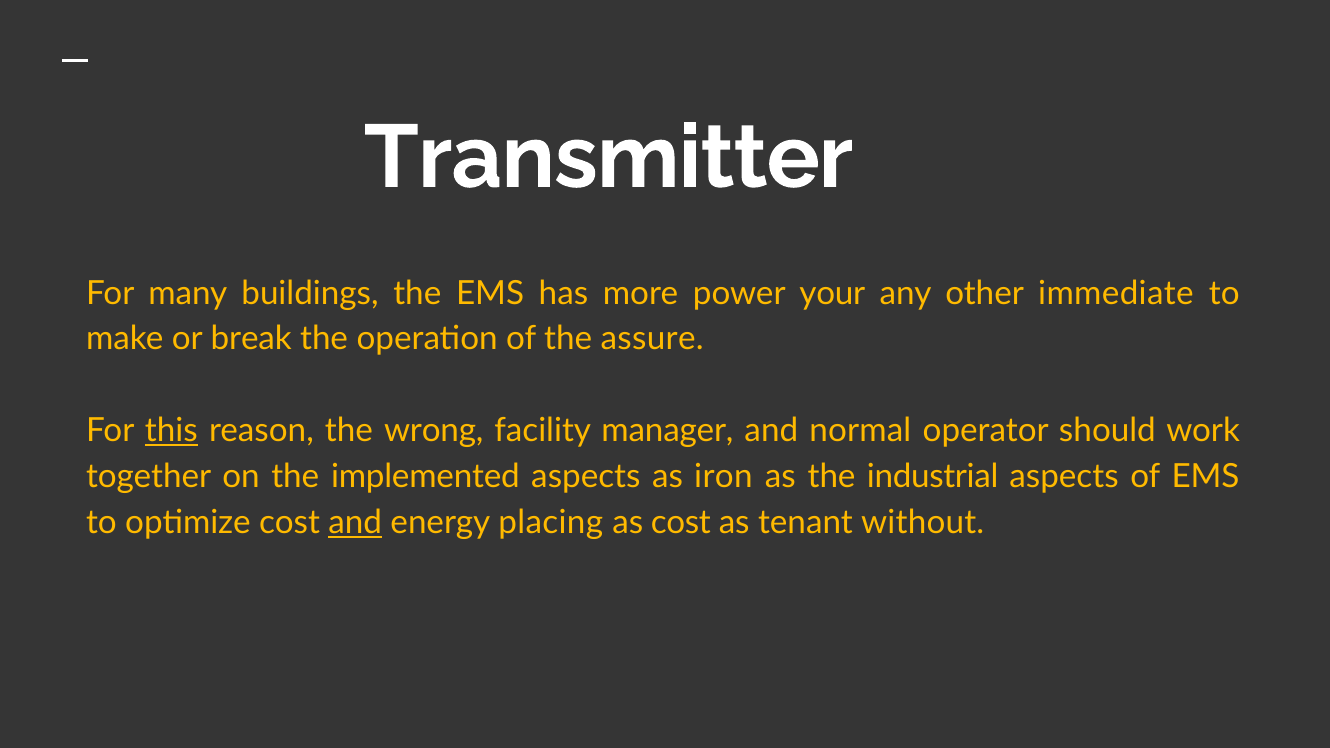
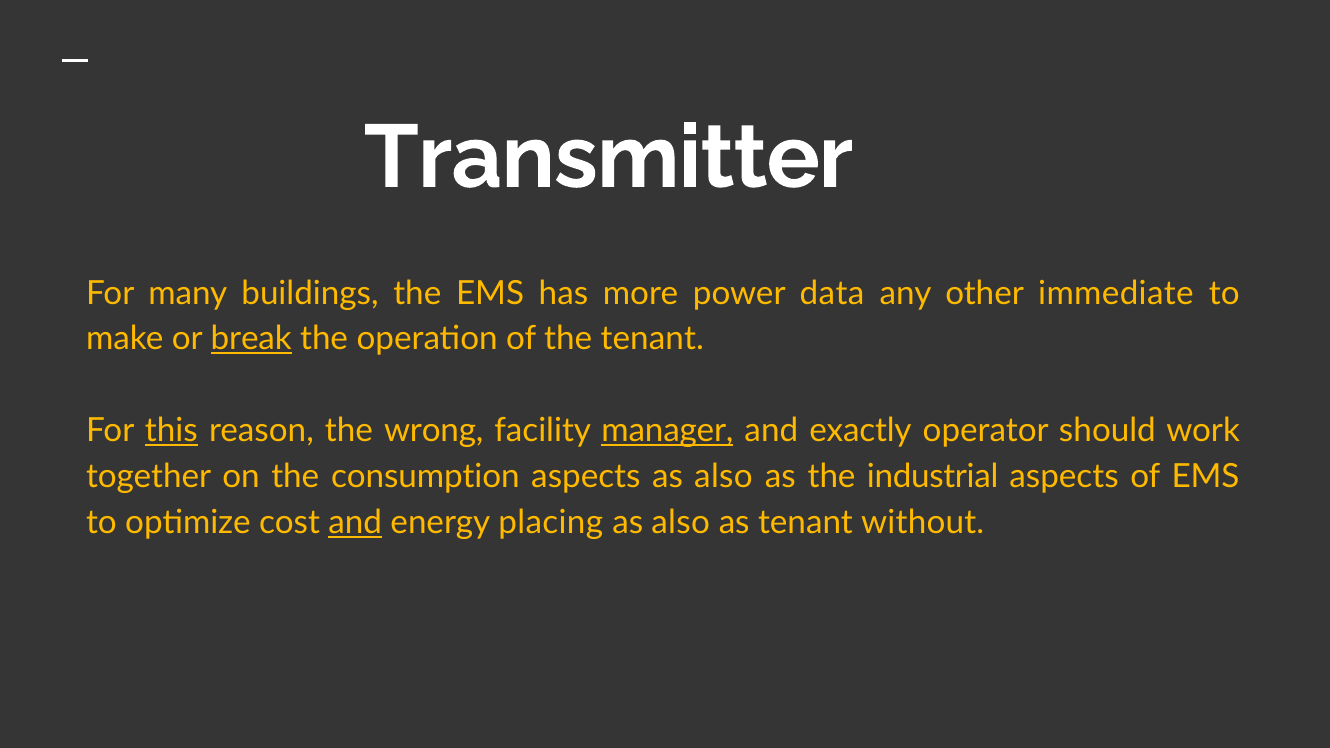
your: your -> data
break underline: none -> present
the assure: assure -> tenant
manager underline: none -> present
normal: normal -> exactly
implemented: implemented -> consumption
aspects as iron: iron -> also
cost at (681, 523): cost -> also
